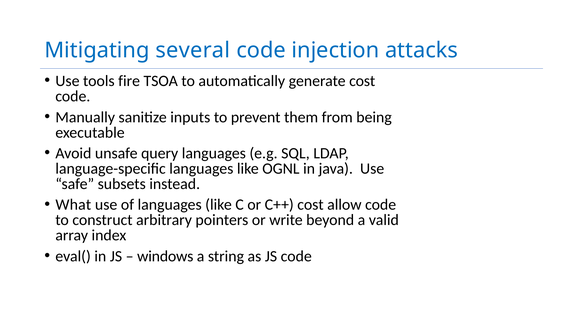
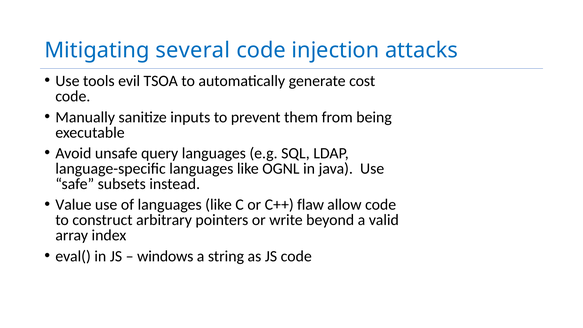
fire: fire -> evil
What: What -> Value
C++ cost: cost -> flaw
